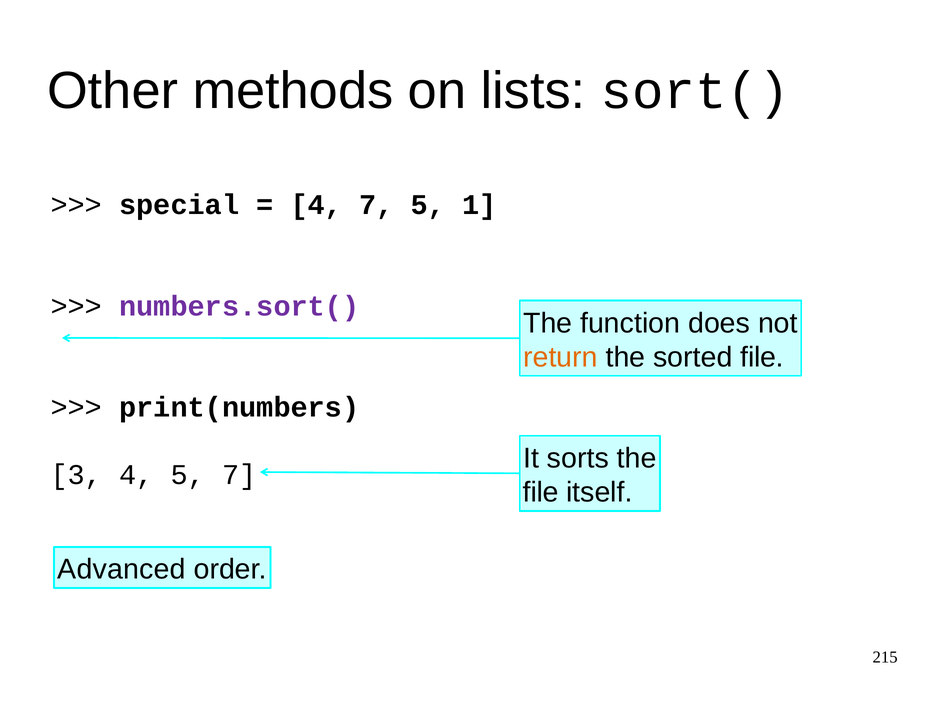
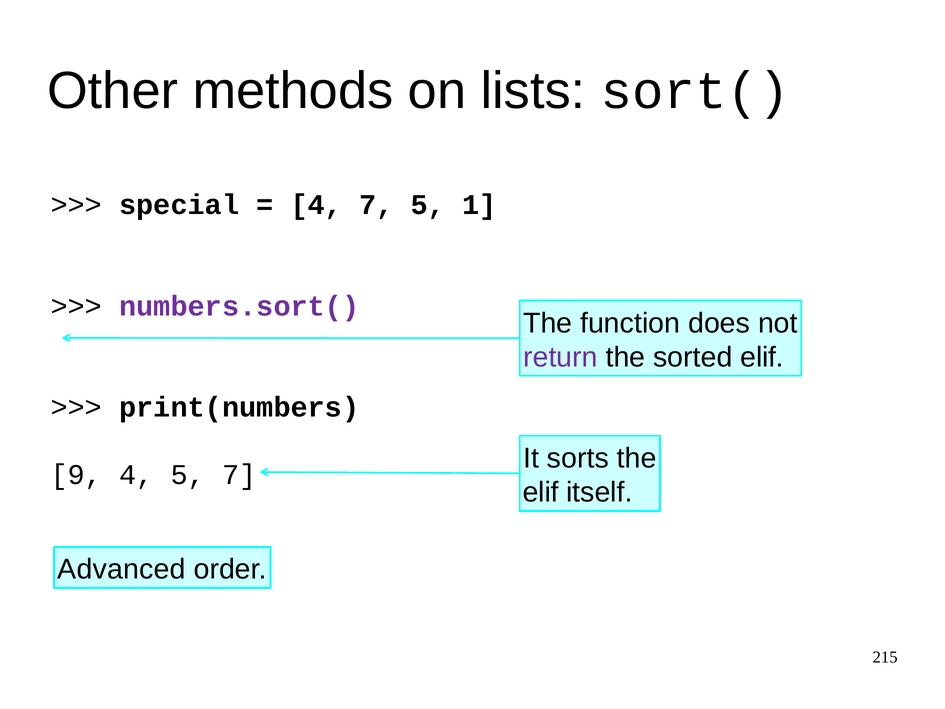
return colour: orange -> purple
sorted file: file -> elif
3: 3 -> 9
file at (541, 492): file -> elif
